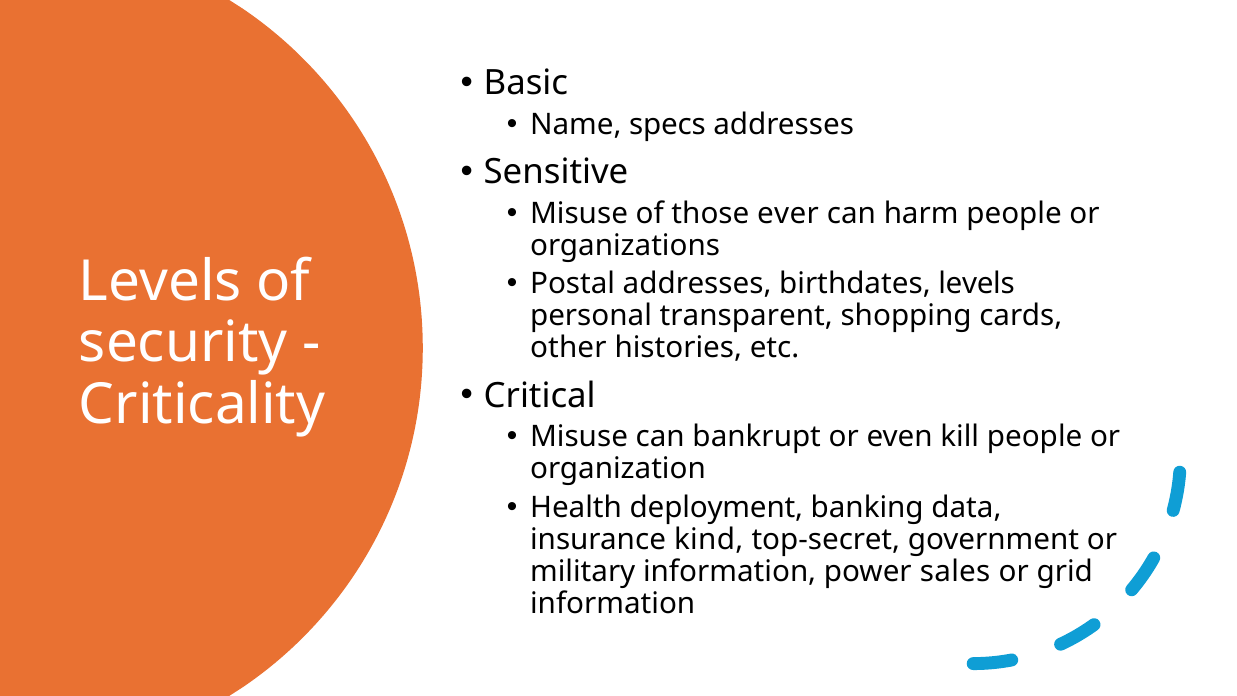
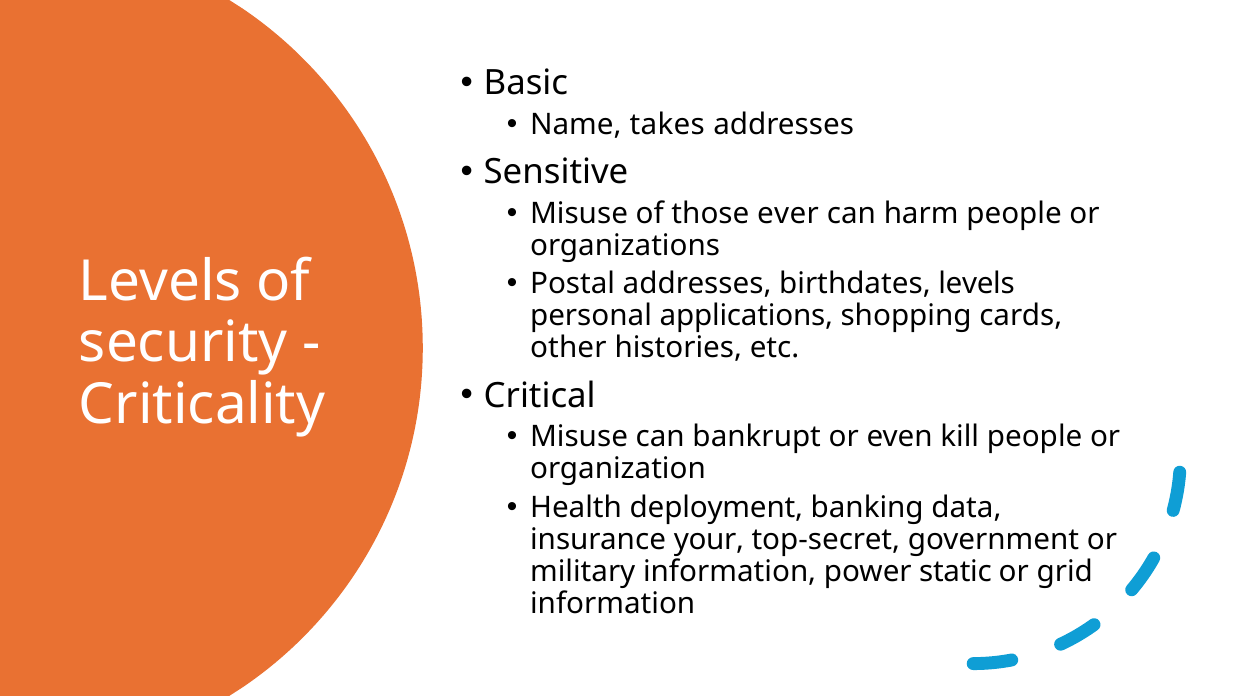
specs: specs -> takes
transparent: transparent -> applications
kind: kind -> your
sales: sales -> static
